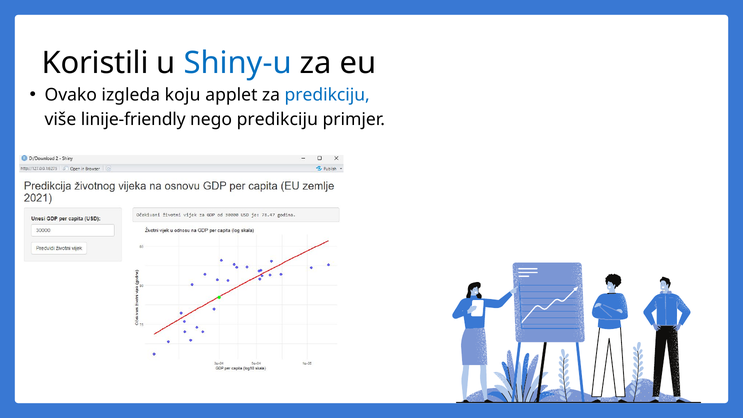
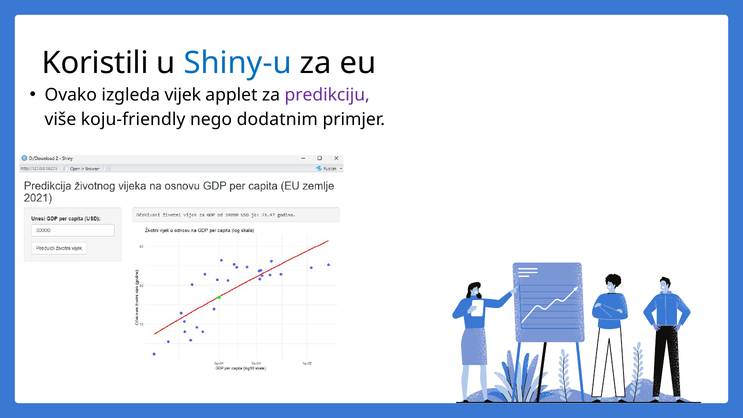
koju: koju -> vijek
predikciju at (327, 95) colour: blue -> purple
linije-friendly: linije-friendly -> koju-friendly
nego predikciju: predikciju -> dodatnim
